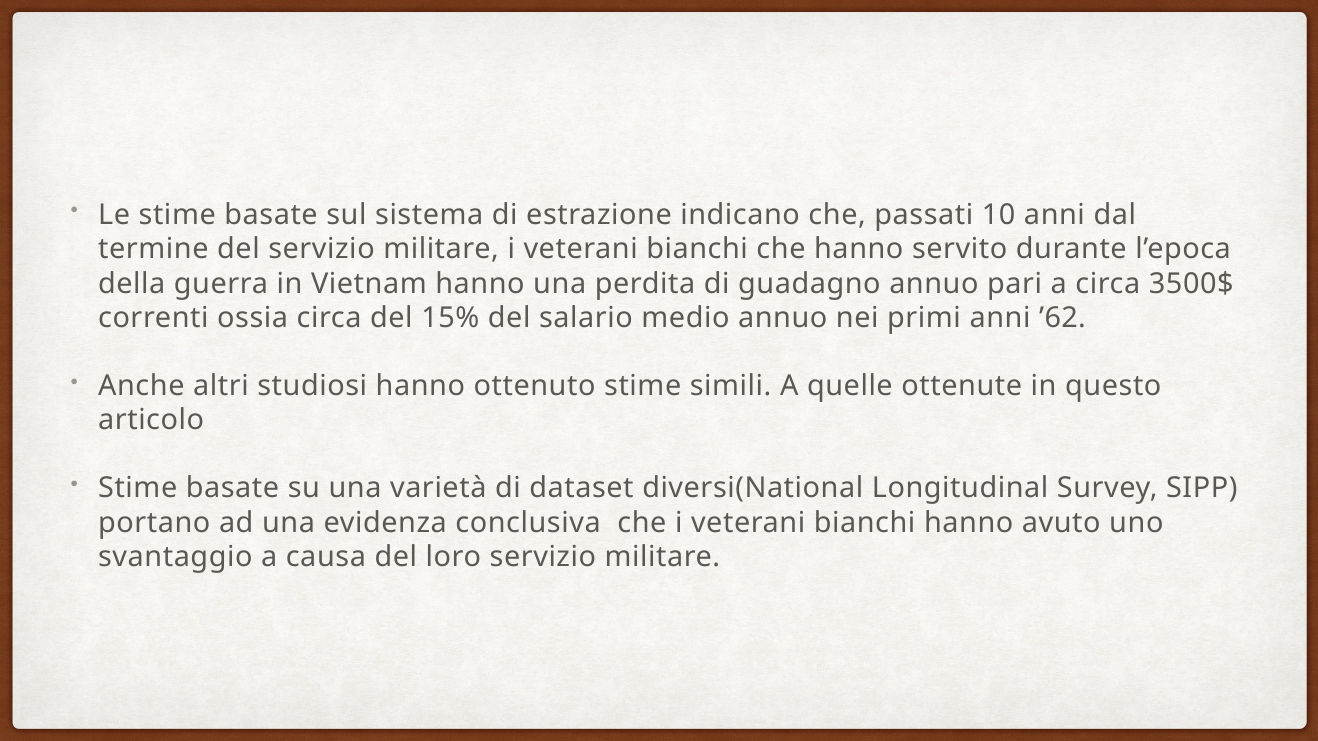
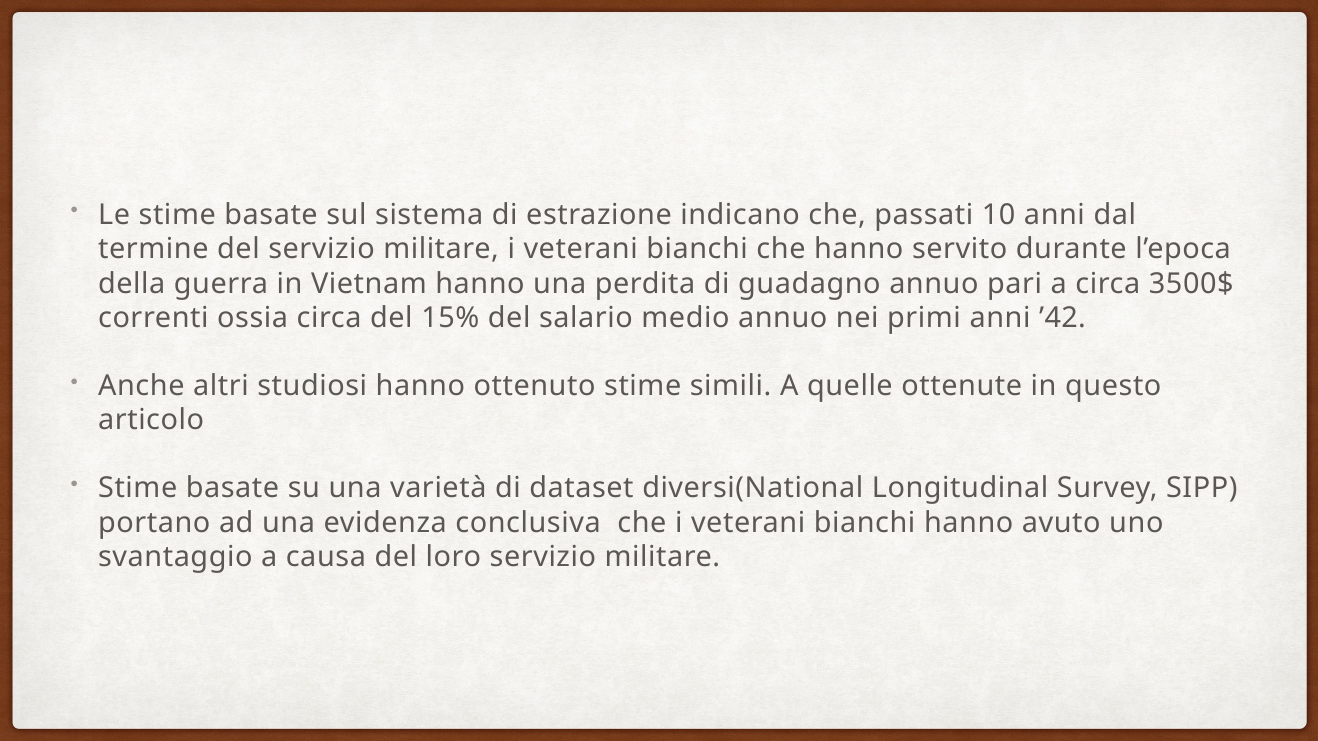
’62: ’62 -> ’42
